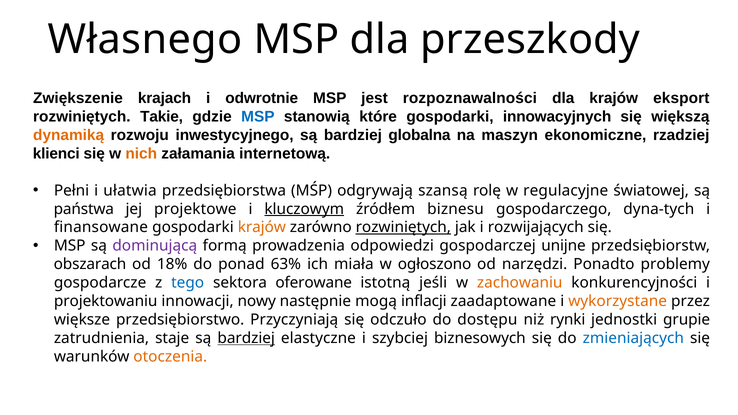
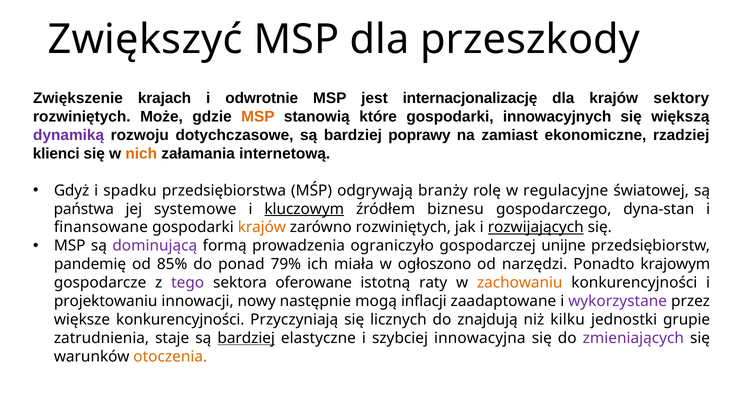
Własnego: Własnego -> Zwiększyć
rozpoznawalności: rozpoznawalności -> internacjonalizację
eksport: eksport -> sektory
Takie: Takie -> Może
MSP at (258, 117) colour: blue -> orange
dynamiką colour: orange -> purple
inwestycyjnego: inwestycyjnego -> dotychczasowe
globalna: globalna -> poprawy
maszyn: maszyn -> zamiast
Pełni: Pełni -> Gdyż
ułatwia: ułatwia -> spadku
szansą: szansą -> branży
projektowe: projektowe -> systemowe
dyna-tych: dyna-tych -> dyna-stan
rozwiniętych at (403, 227) underline: present -> none
rozwijających underline: none -> present
odpowiedzi: odpowiedzi -> ograniczyło
obszarach: obszarach -> pandemię
18%: 18% -> 85%
63%: 63% -> 79%
problemy: problemy -> krajowym
tego colour: blue -> purple
jeśli: jeśli -> raty
wykorzystane colour: orange -> purple
większe przedsiębiorstwo: przedsiębiorstwo -> konkurencyjności
odczuło: odczuło -> licznych
dostępu: dostępu -> znajdują
rynki: rynki -> kilku
biznesowych: biznesowych -> innowacyjna
zmieniających colour: blue -> purple
